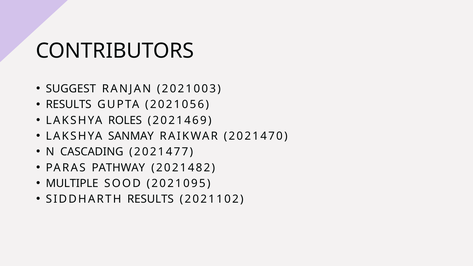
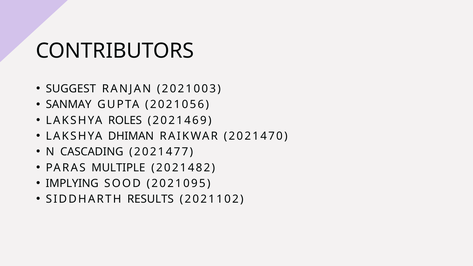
RESULTS at (69, 105): RESULTS -> SANMAY
SANMAY: SANMAY -> DHIMAN
PATHWAY: PATHWAY -> MULTIPLE
MULTIPLE: MULTIPLE -> IMPLYING
